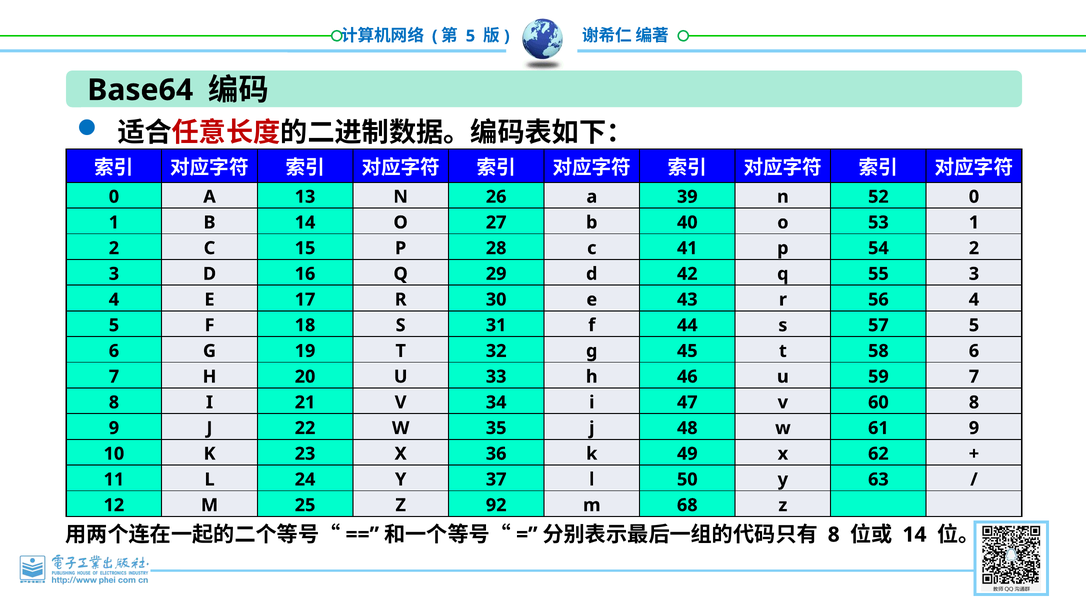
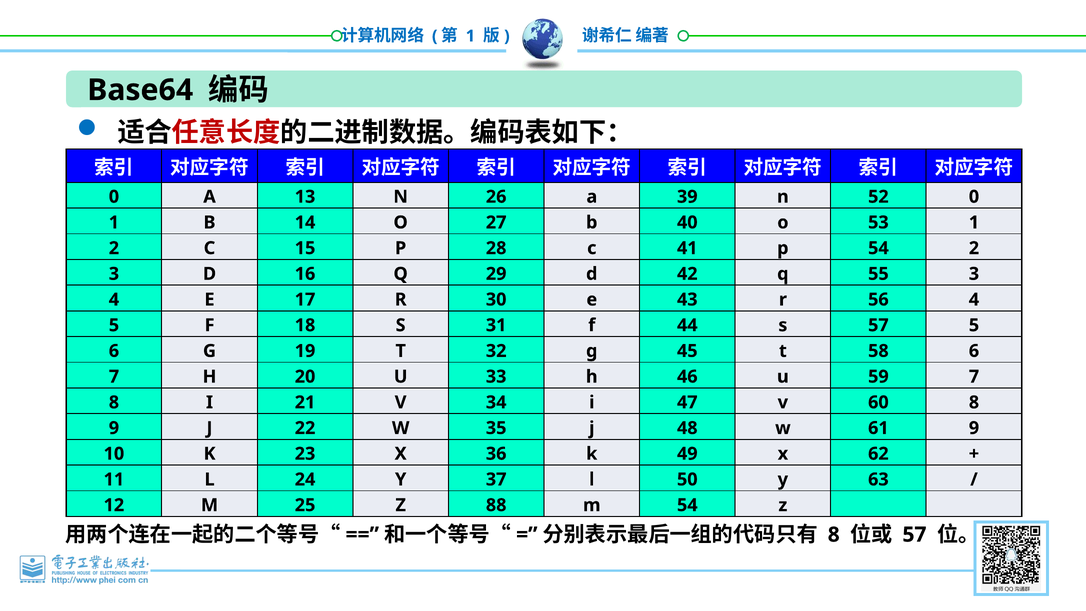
5 at (470, 36): 5 -> 1
92: 92 -> 88
m 68: 68 -> 54
14 at (914, 535): 14 -> 57
